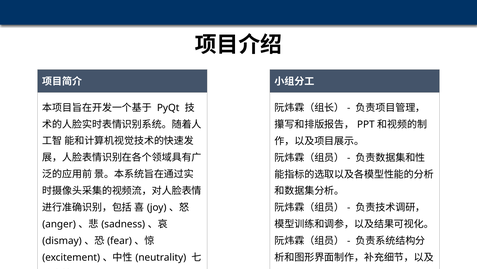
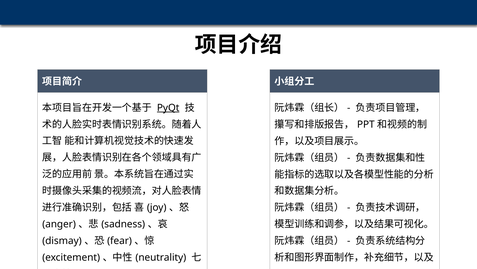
PyQt underline: none -> present
